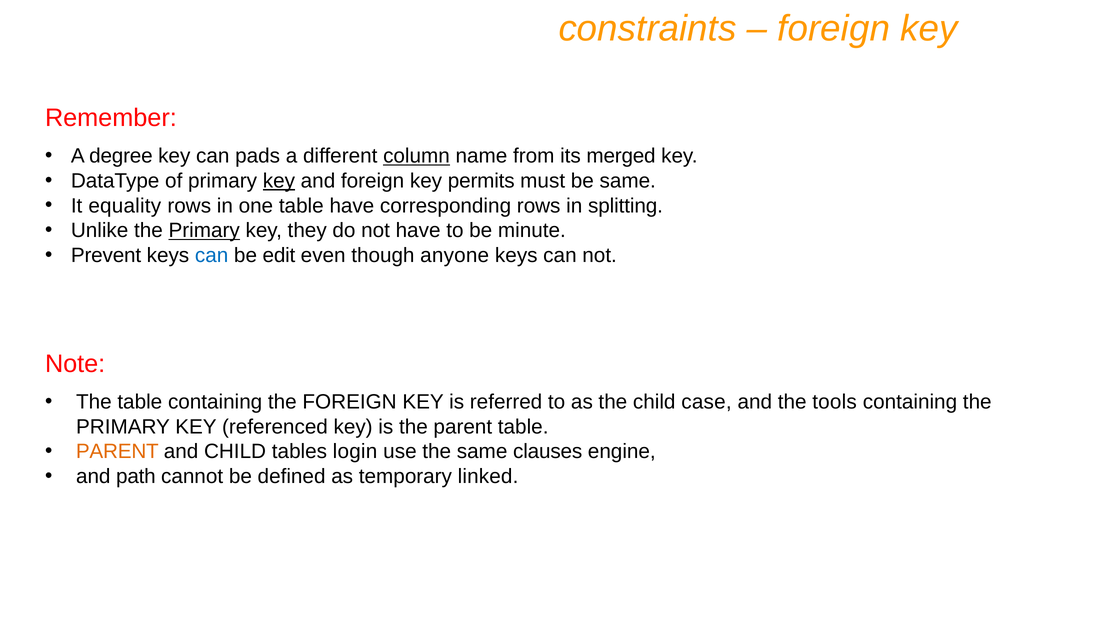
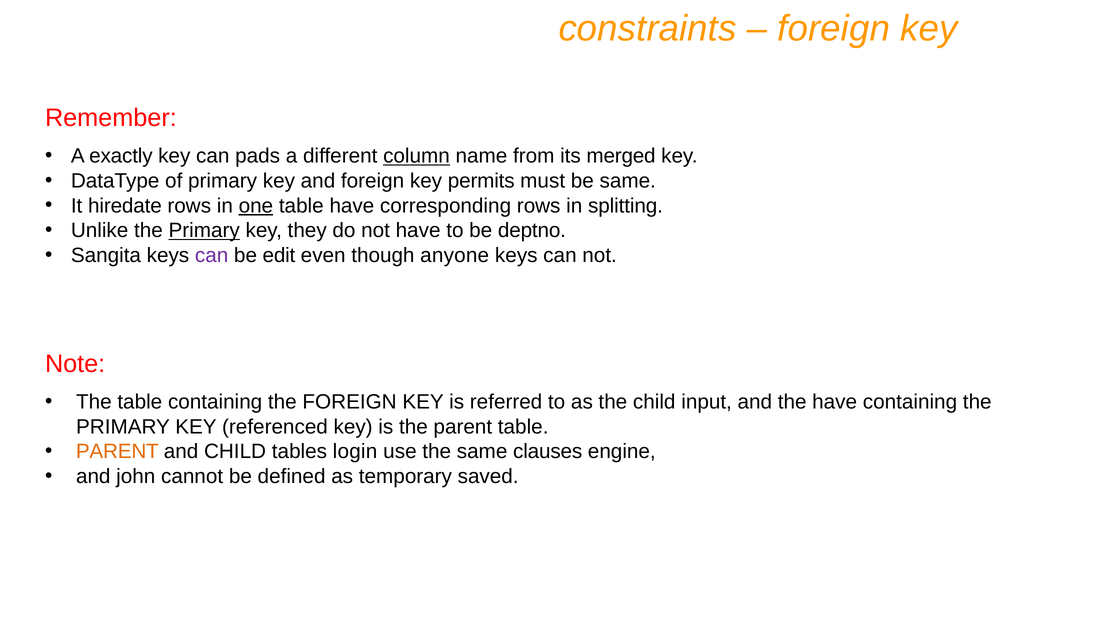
degree: degree -> exactly
key at (279, 181) underline: present -> none
equality: equality -> hiredate
one underline: none -> present
minute: minute -> deptno
Prevent: Prevent -> Sangita
can at (212, 255) colour: blue -> purple
case: case -> input
the tools: tools -> have
path: path -> john
linked: linked -> saved
